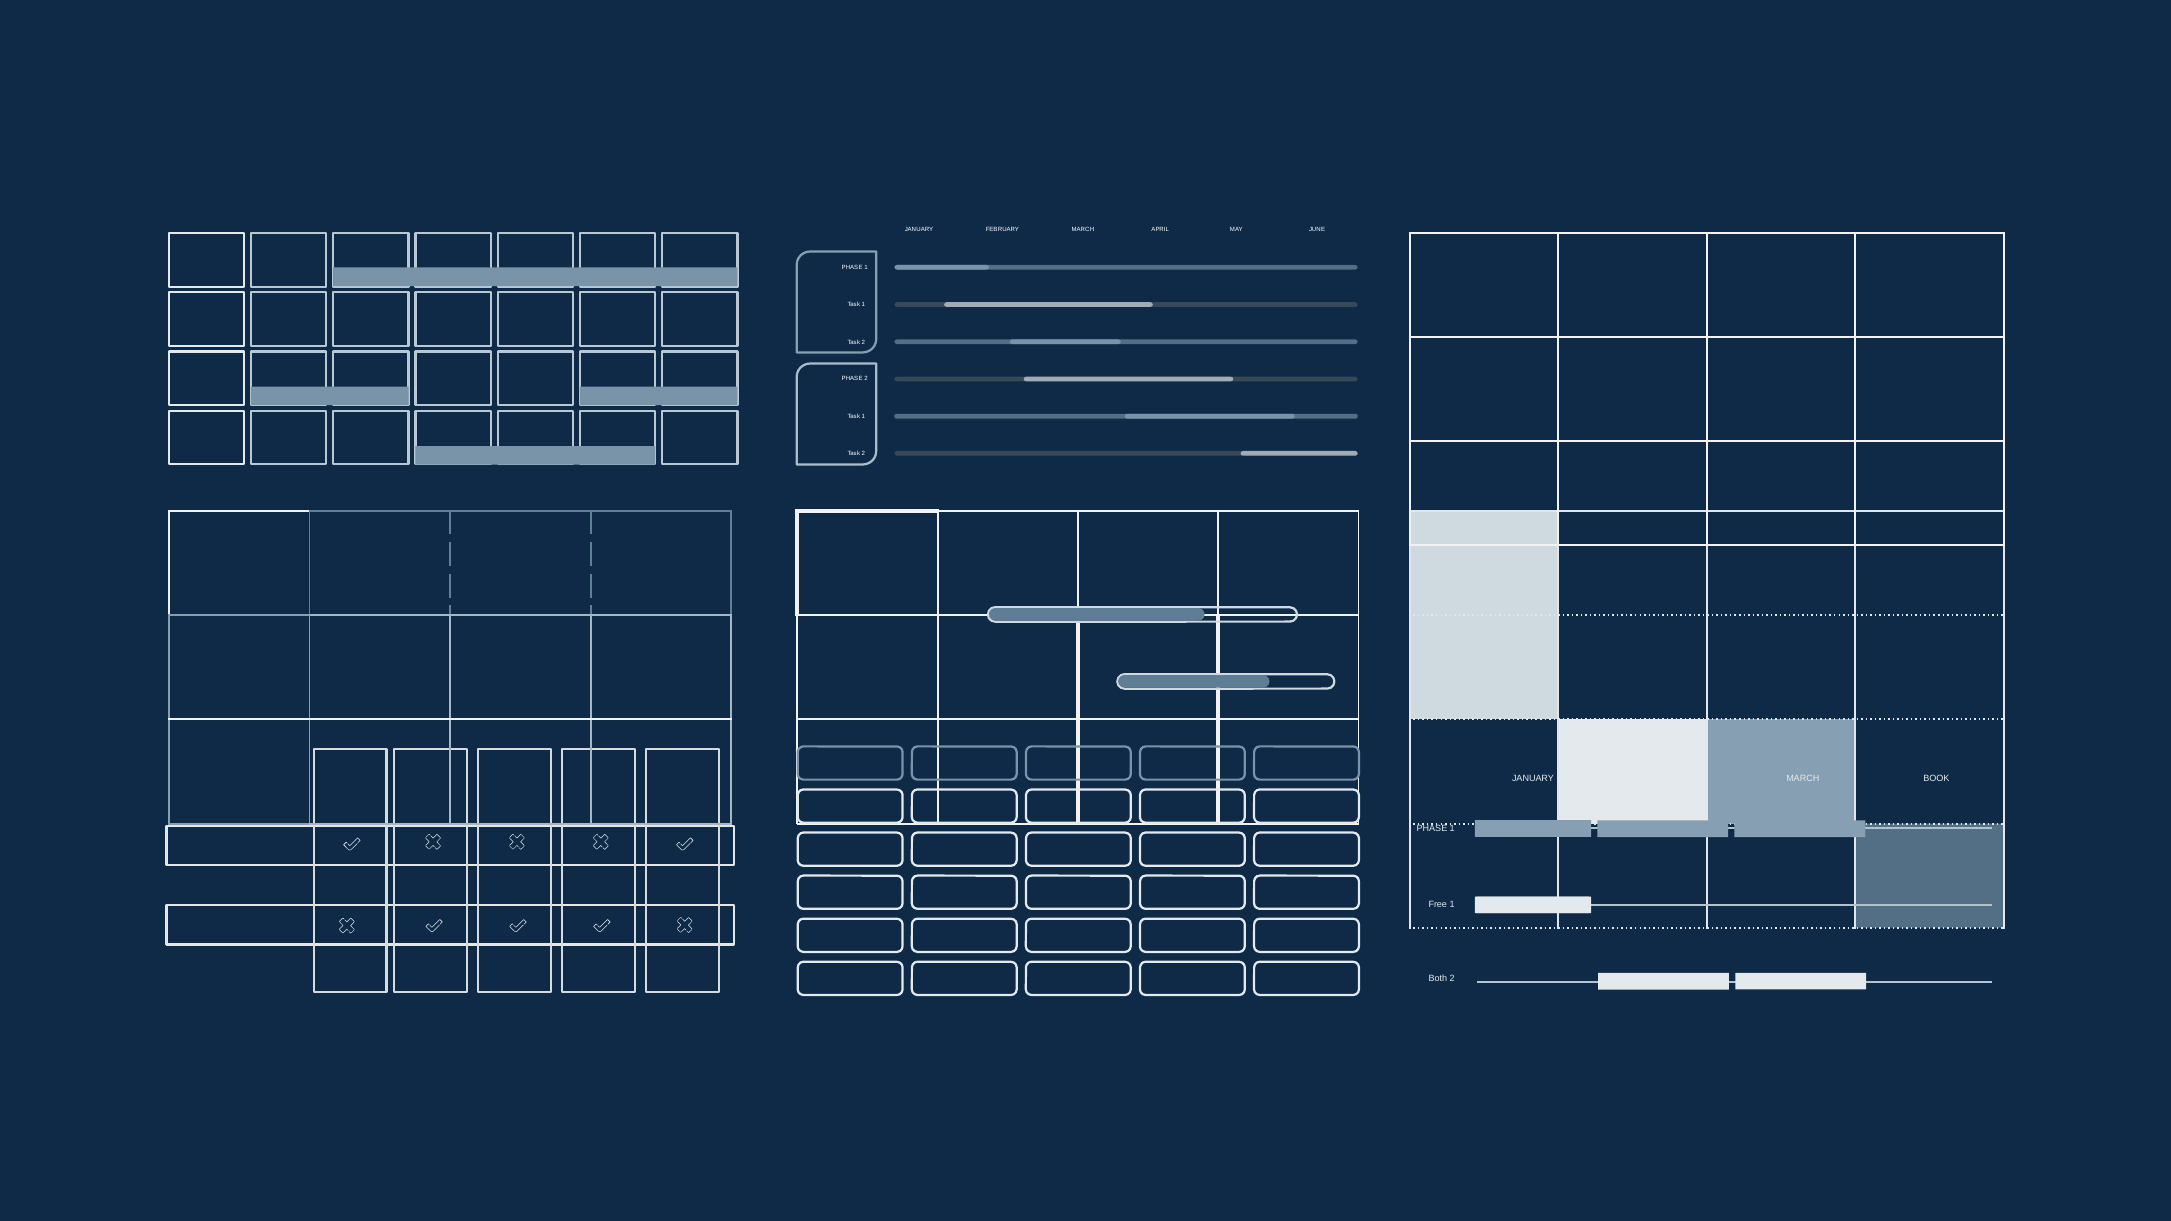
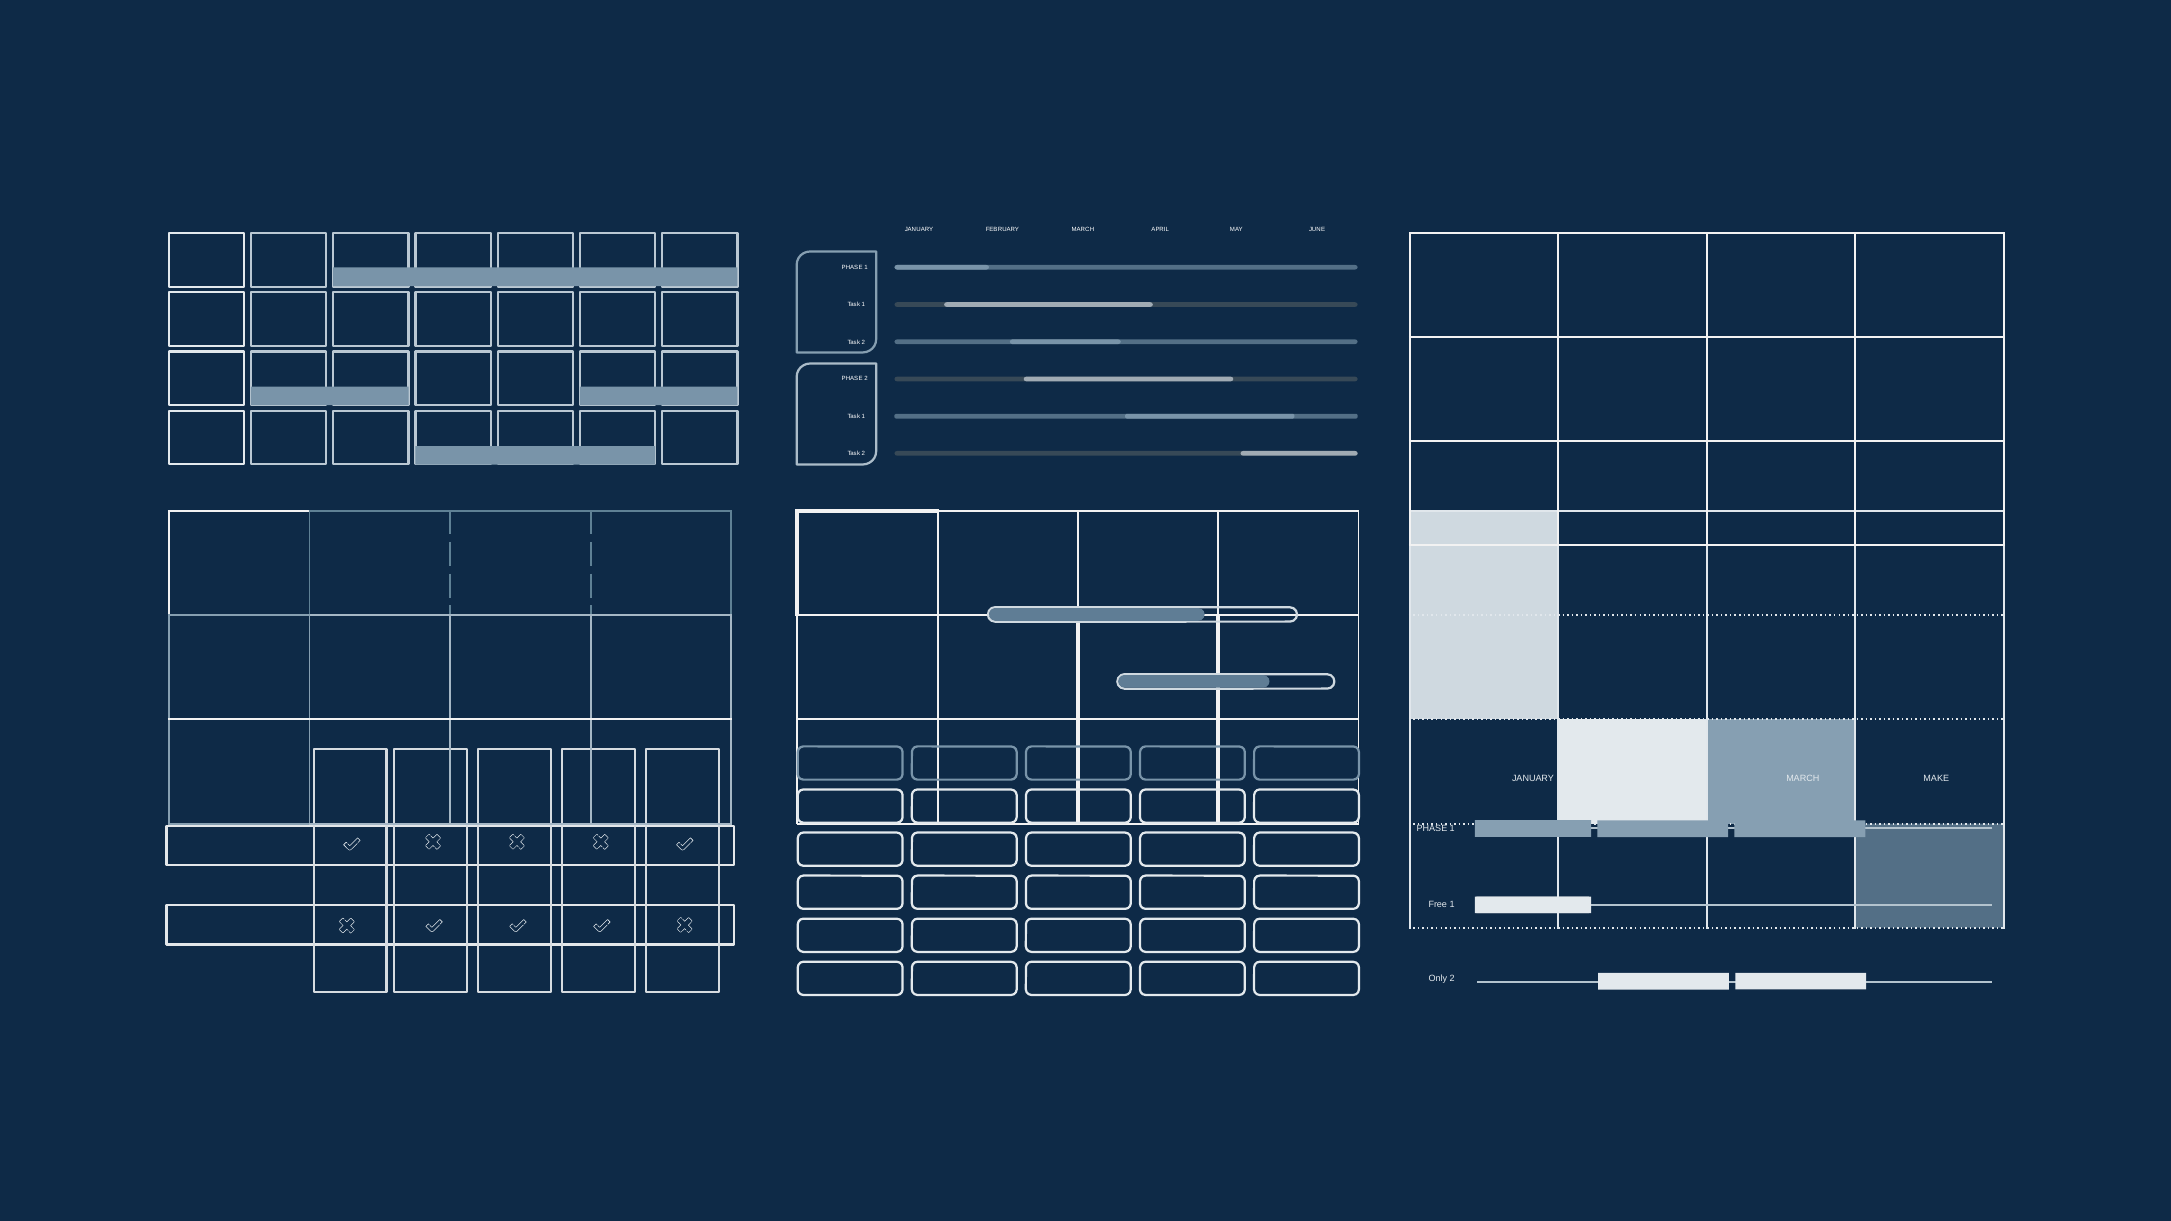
BOOK: BOOK -> MAKE
Both: Both -> Only
